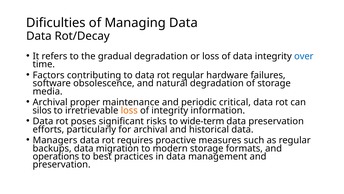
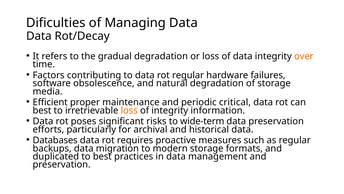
over colour: blue -> orange
Archival at (50, 102): Archival -> Efficient
silos at (42, 110): silos -> best
Managers: Managers -> Databases
operations: operations -> duplicated
